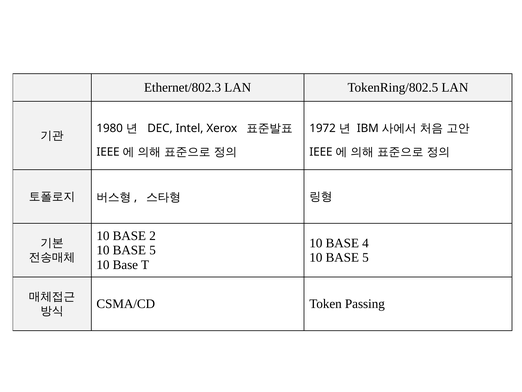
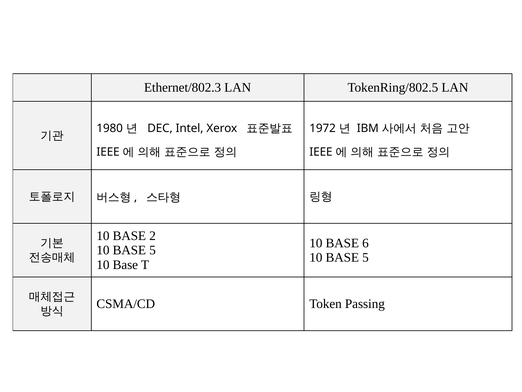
4: 4 -> 6
